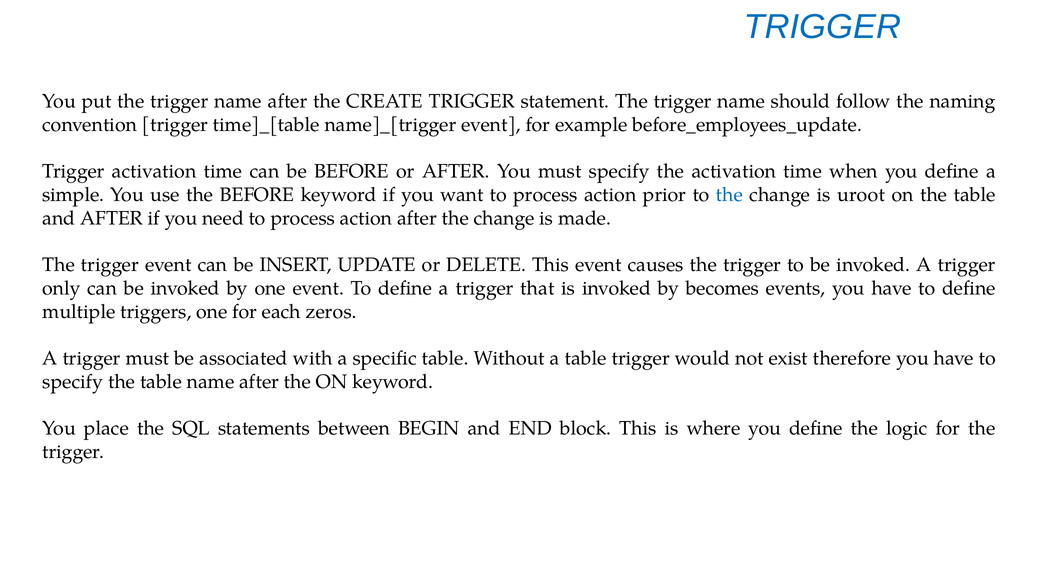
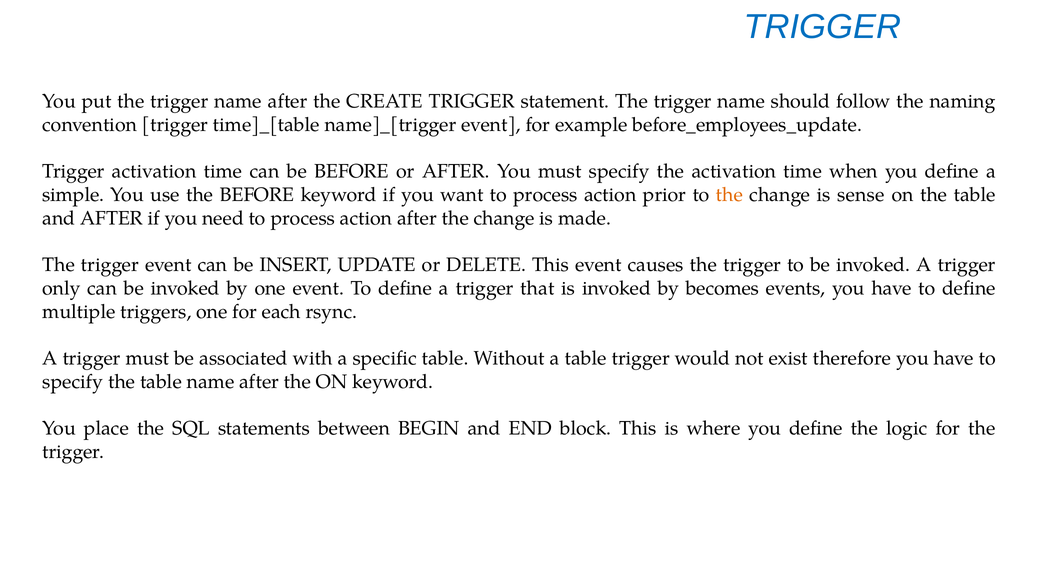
the at (729, 195) colour: blue -> orange
uroot: uroot -> sense
zeros: zeros -> rsync
